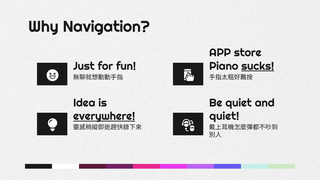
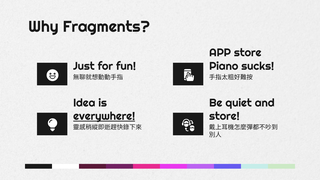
Navigation: Navigation -> Fragments
sucks underline: present -> none
quiet at (224, 116): quiet -> store
